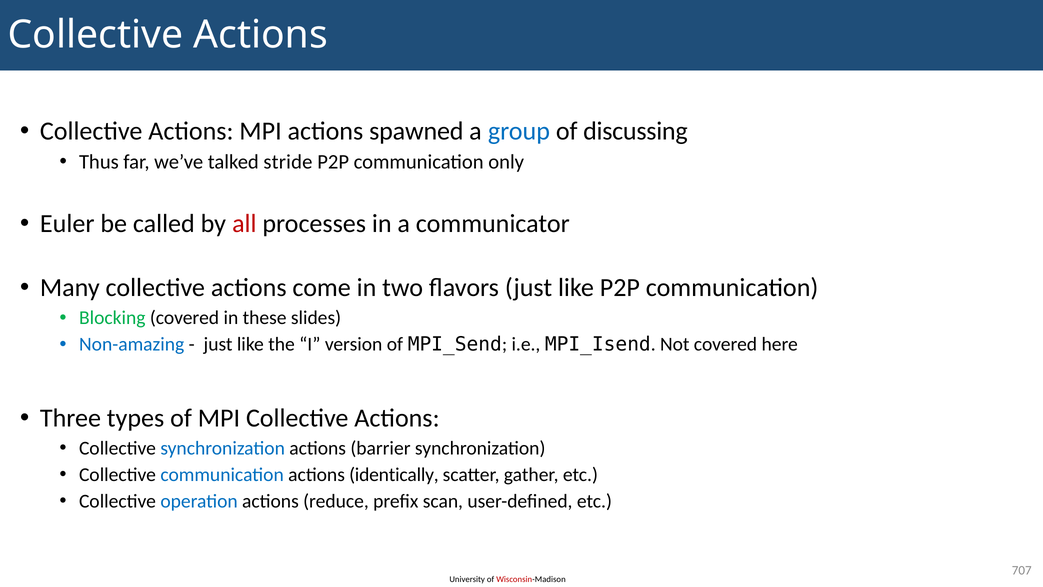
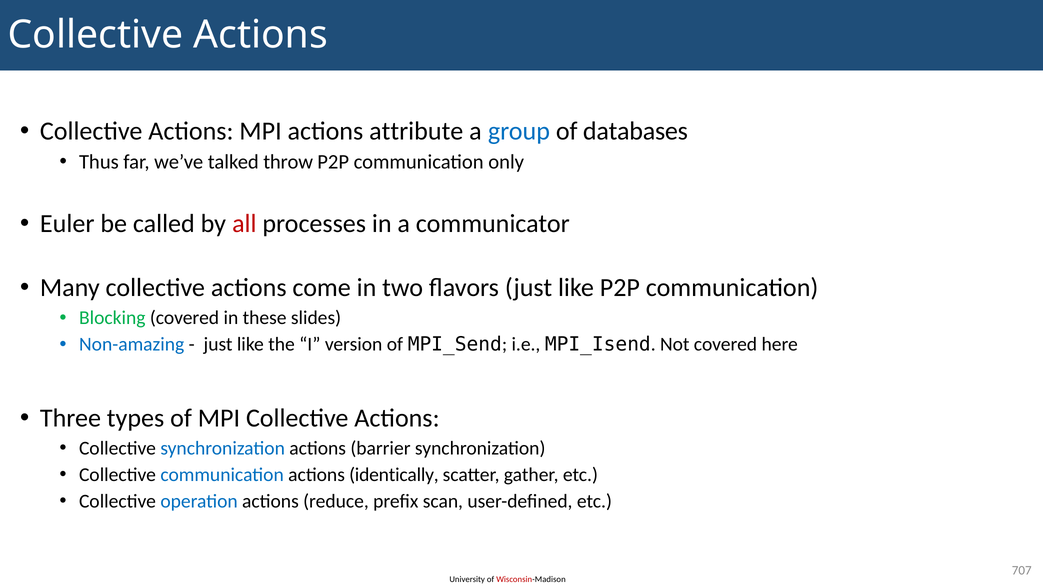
spawned: spawned -> attribute
discussing: discussing -> databases
stride: stride -> throw
